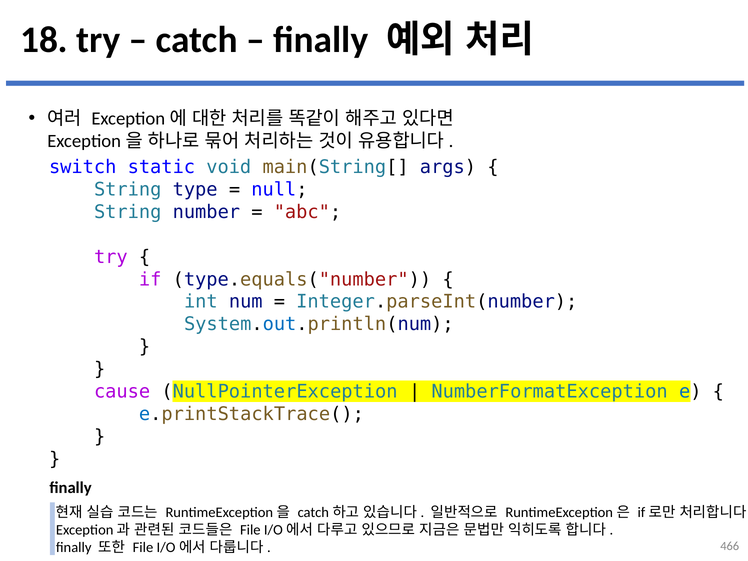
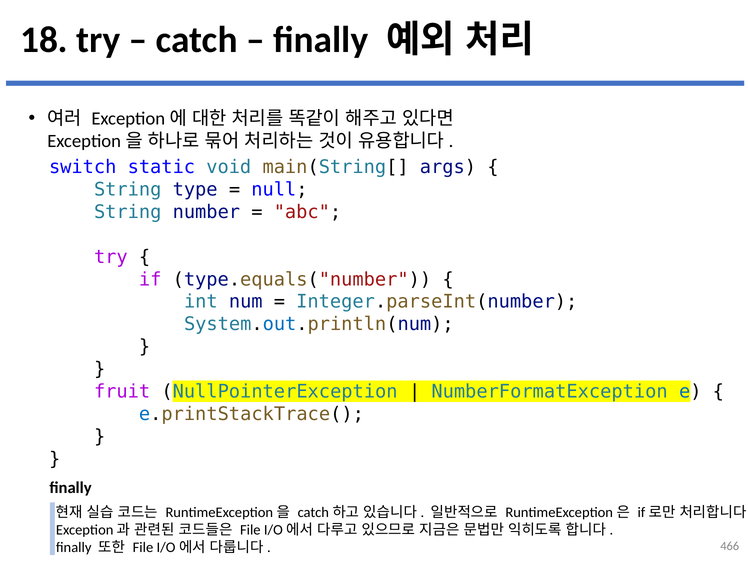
cause: cause -> fruit
